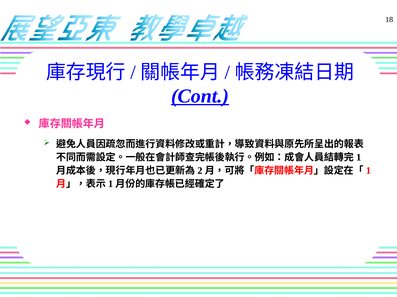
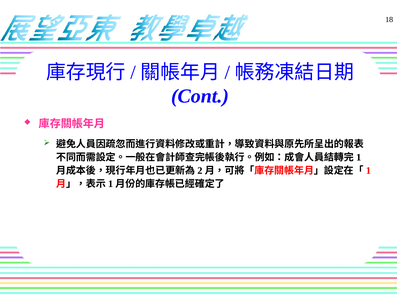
Cont underline: present -> none
